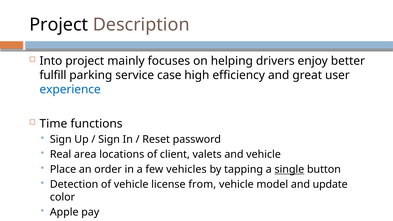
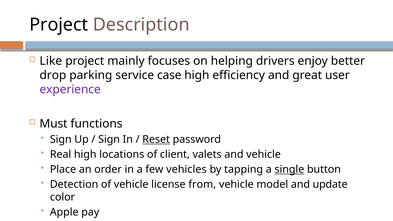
Into: Into -> Like
fulfill: fulfill -> drop
experience colour: blue -> purple
Time: Time -> Must
Reset underline: none -> present
Real area: area -> high
